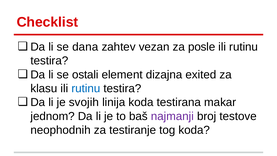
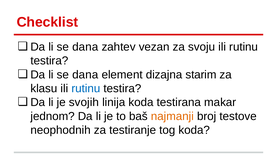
posle: posle -> svoju
ostali at (85, 75): ostali -> dana
exited: exited -> starim
najmanji colour: purple -> orange
